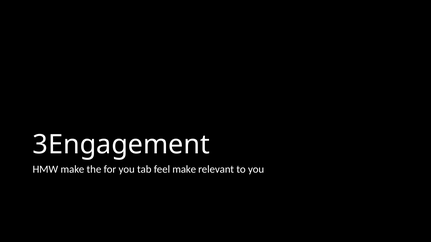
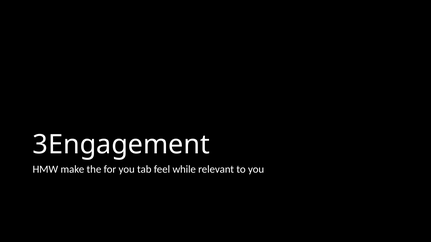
feel make: make -> while
